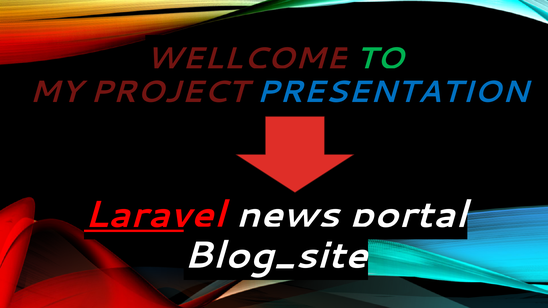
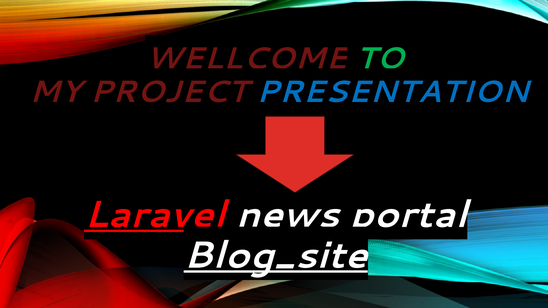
Blog_site underline: none -> present
